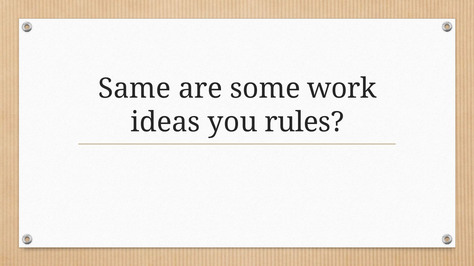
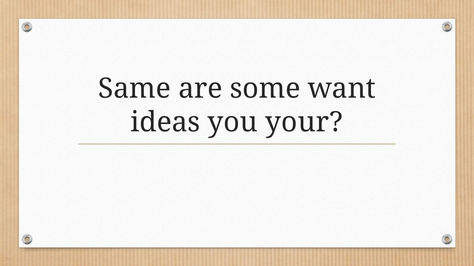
work: work -> want
rules: rules -> your
